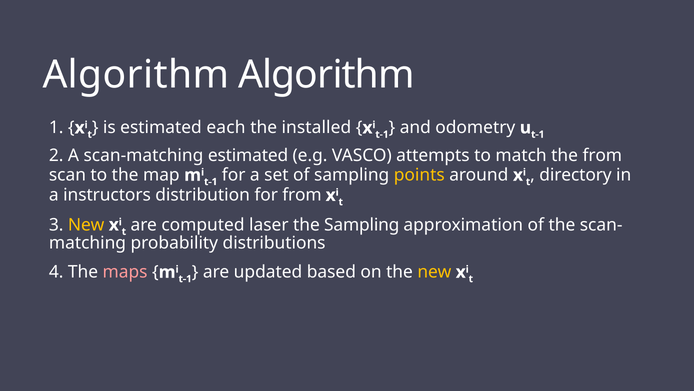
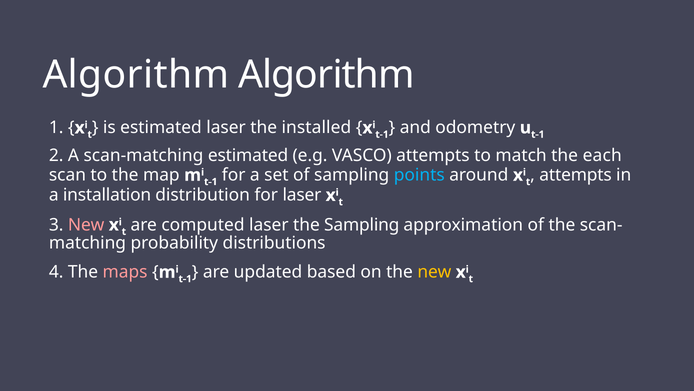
estimated each: each -> laser
the from: from -> each
points colour: yellow -> light blue
directory at (576, 175): directory -> attempts
instructors: instructors -> installation
for from: from -> laser
New at (86, 224) colour: yellow -> pink
